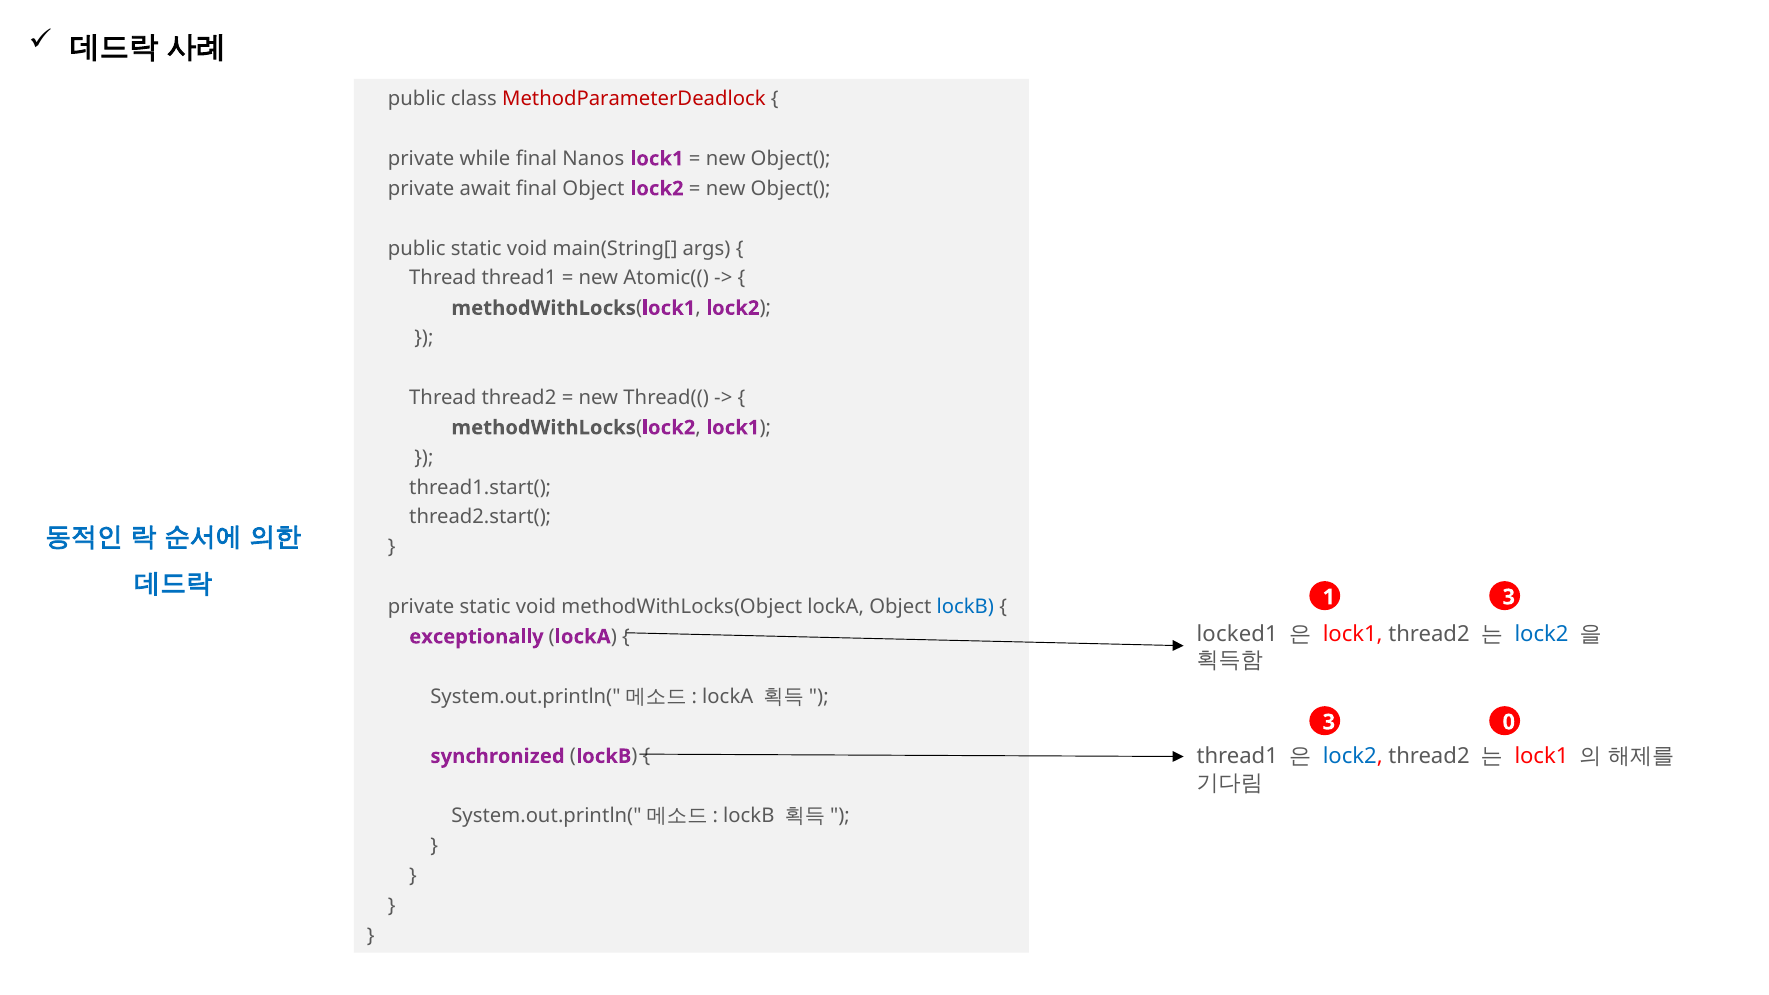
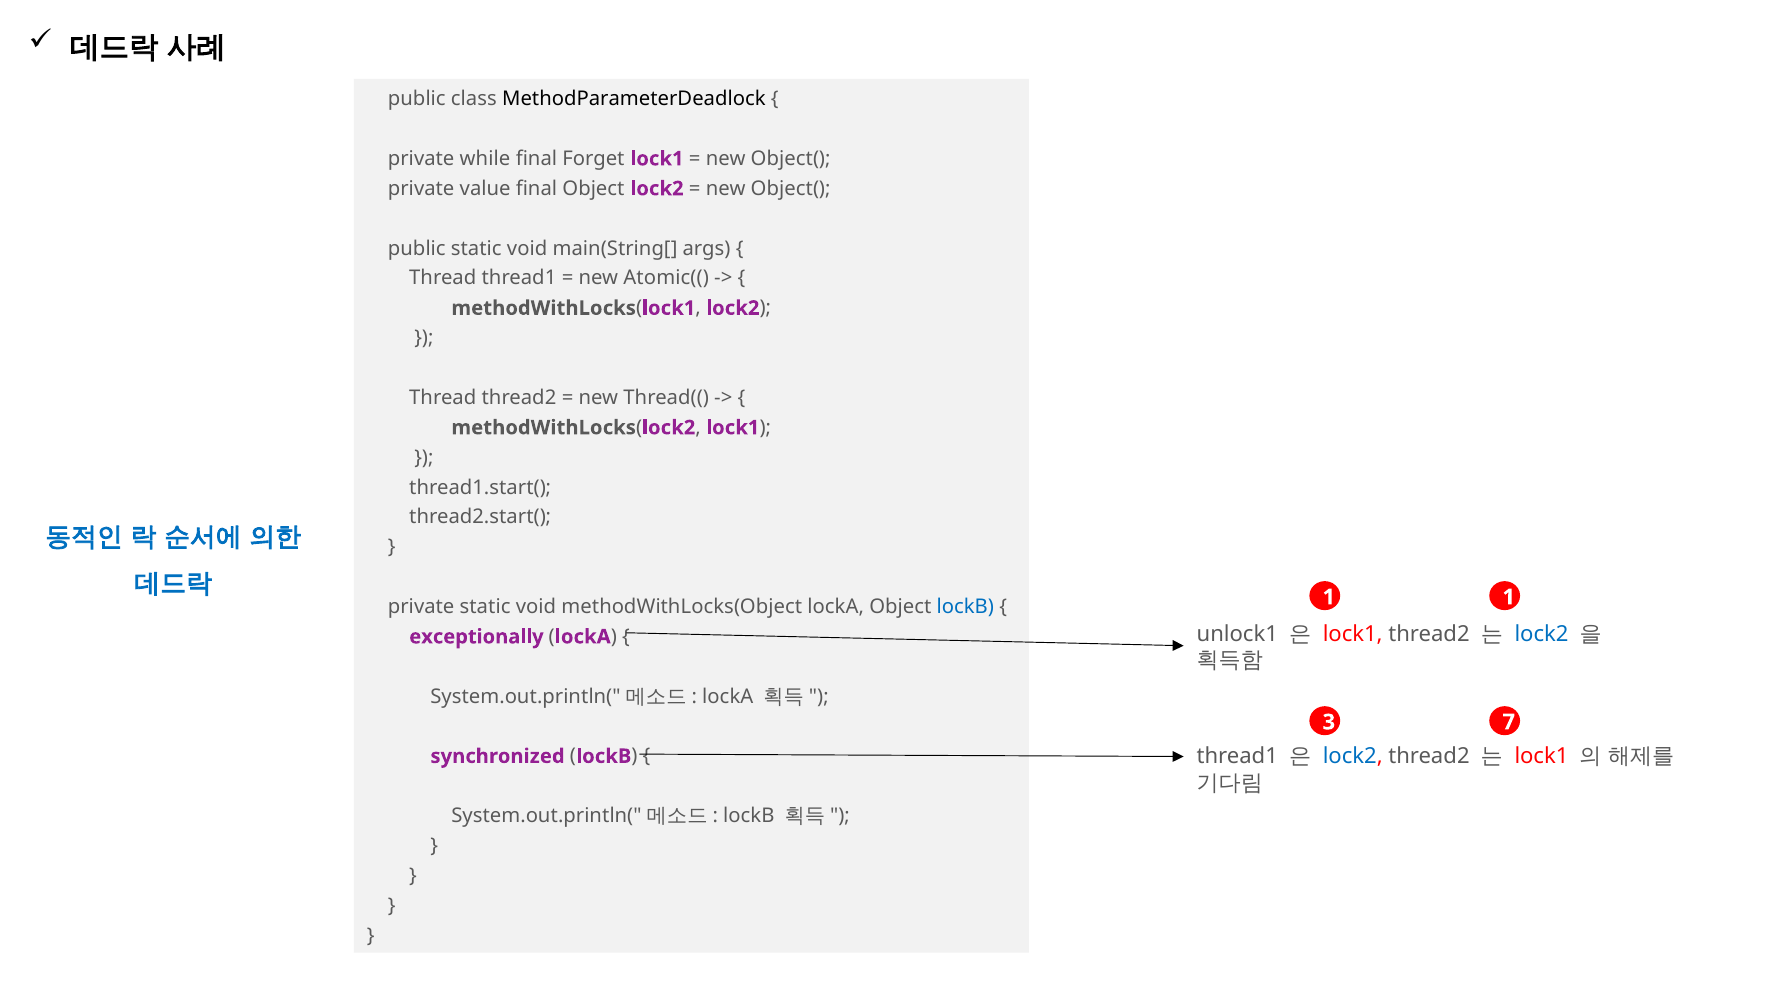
MethodParameterDeadlock colour: red -> black
Nanos: Nanos -> Forget
await: await -> value
1 3: 3 -> 1
locked1: locked1 -> unlock1
0: 0 -> 7
